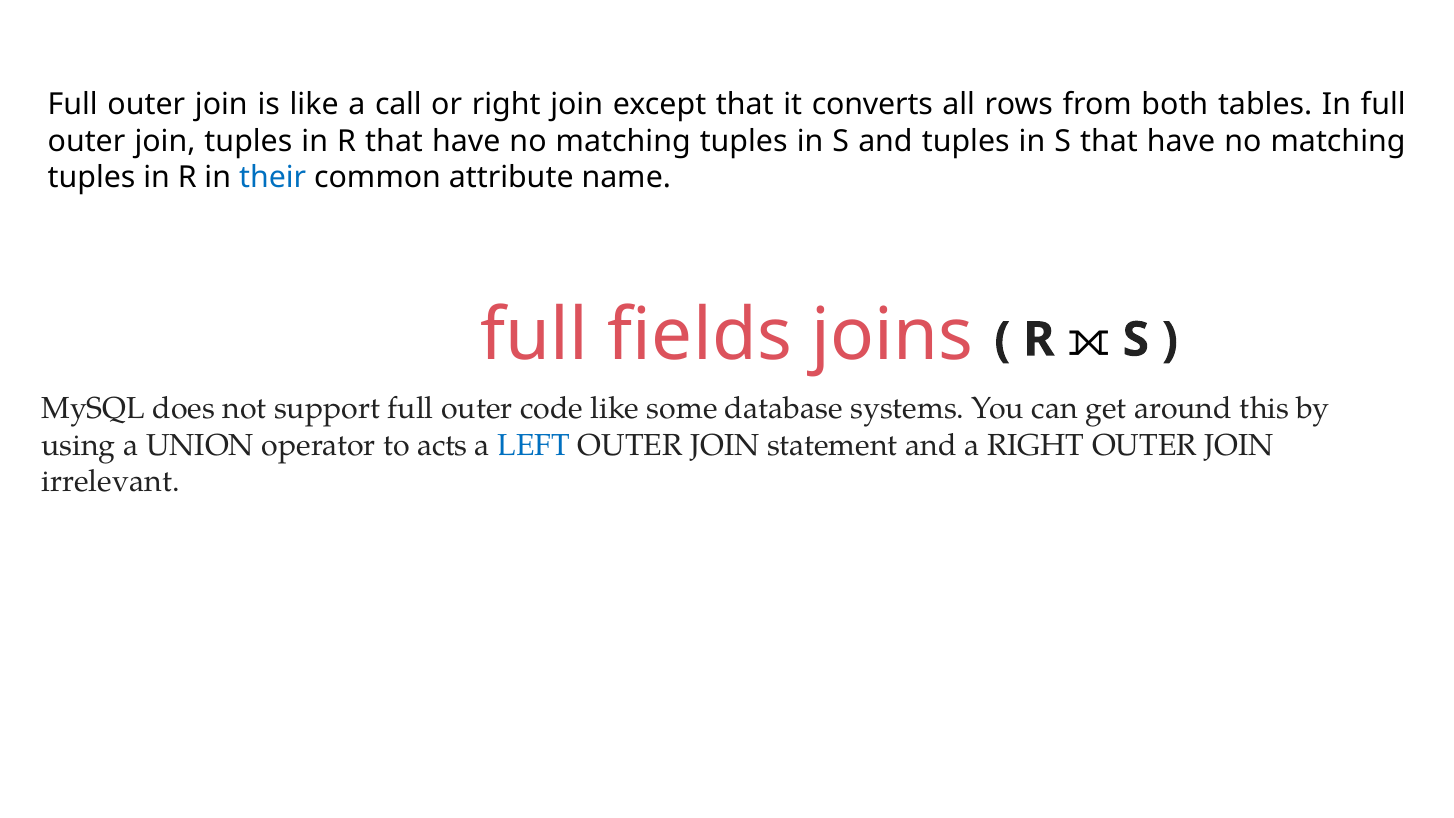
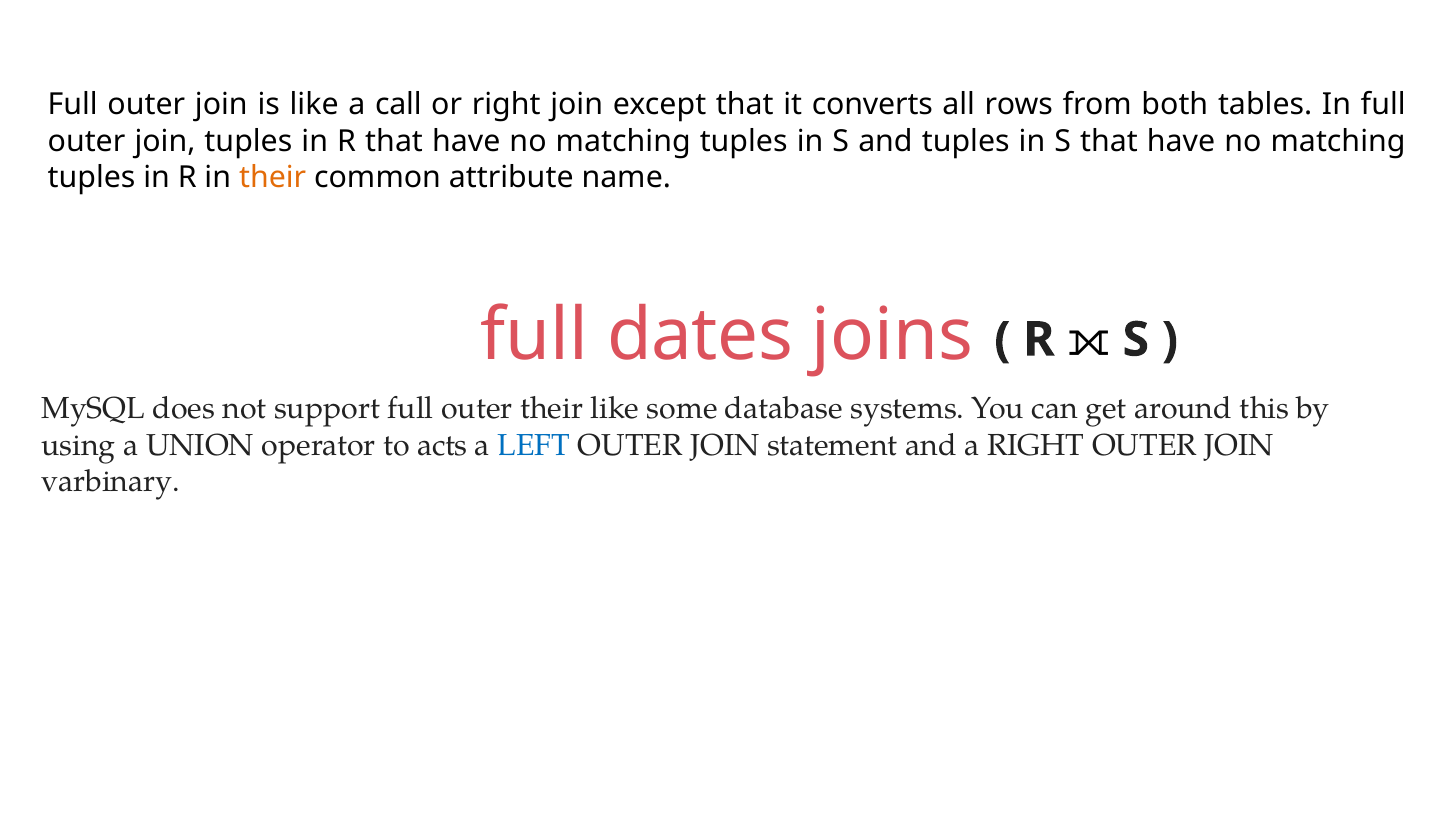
their at (273, 178) colour: blue -> orange
fields: fields -> dates
outer code: code -> their
irrelevant: irrelevant -> varbinary
